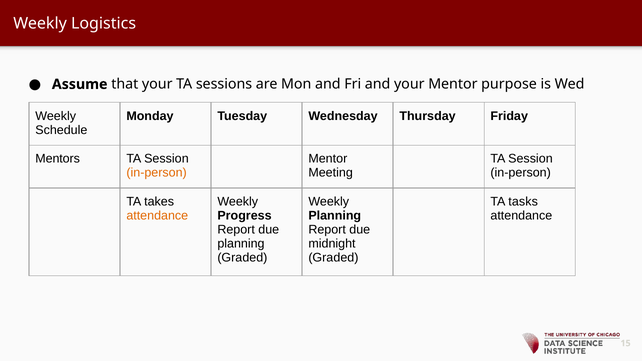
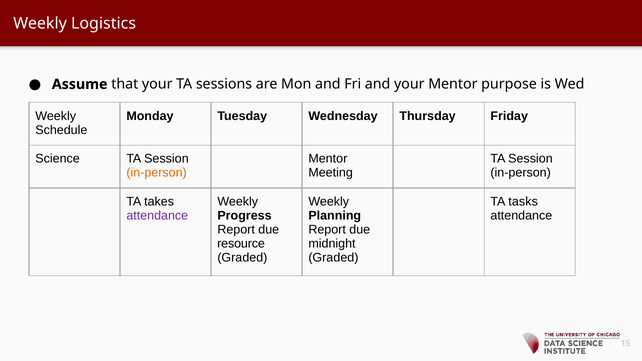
Mentors: Mentors -> Science
attendance at (157, 216) colour: orange -> purple
planning at (241, 244): planning -> resource
